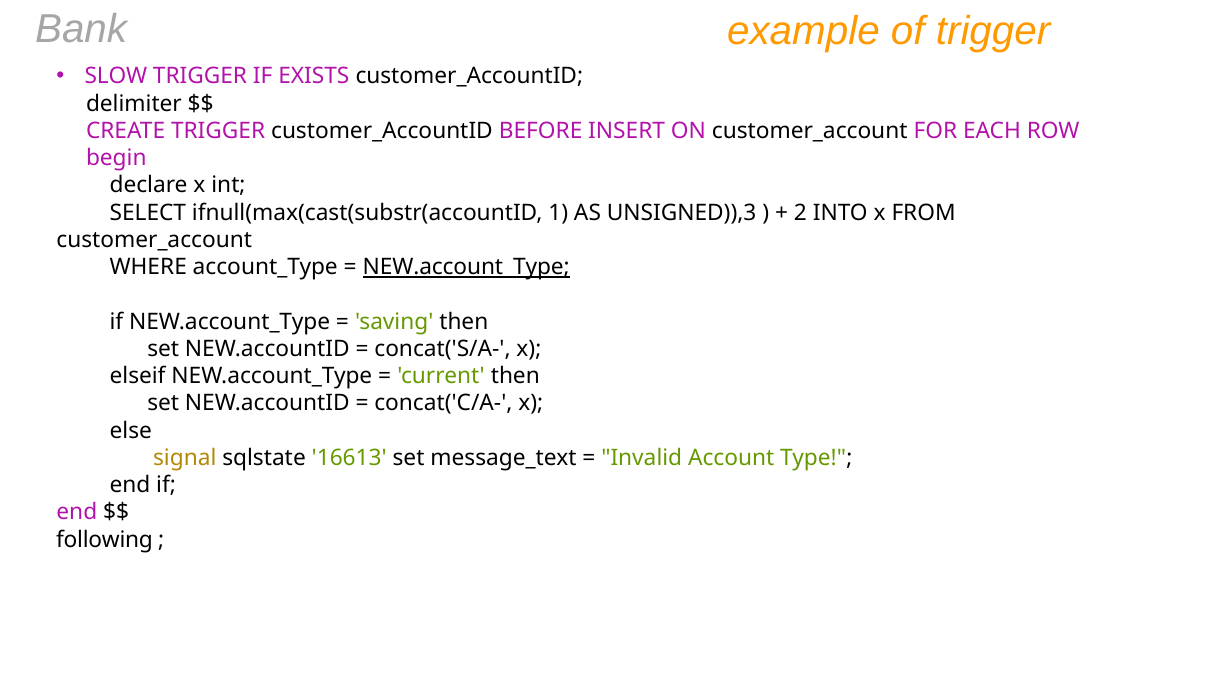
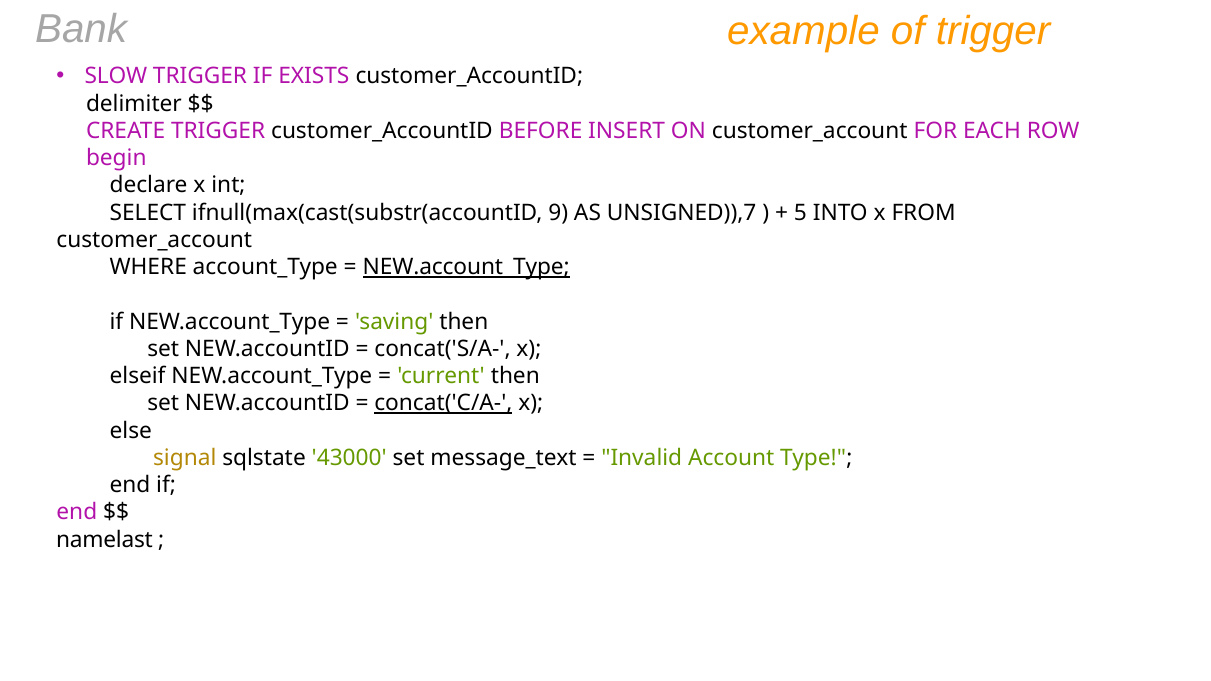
1: 1 -> 9
UNSIGNED)),3: UNSIGNED)),3 -> UNSIGNED)),7
2: 2 -> 5
concat('C/A- underline: none -> present
16613: 16613 -> 43000
following: following -> namelast
